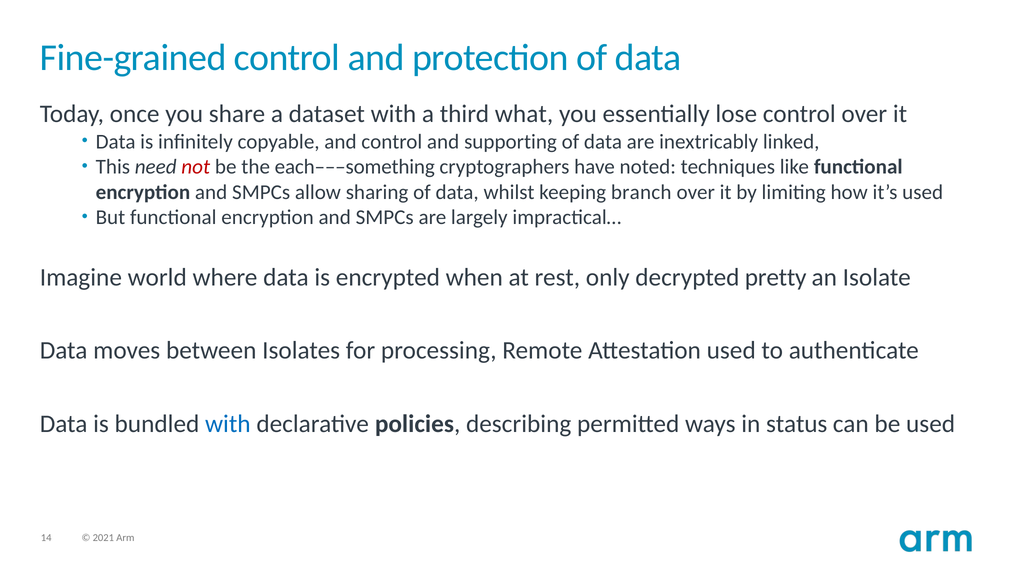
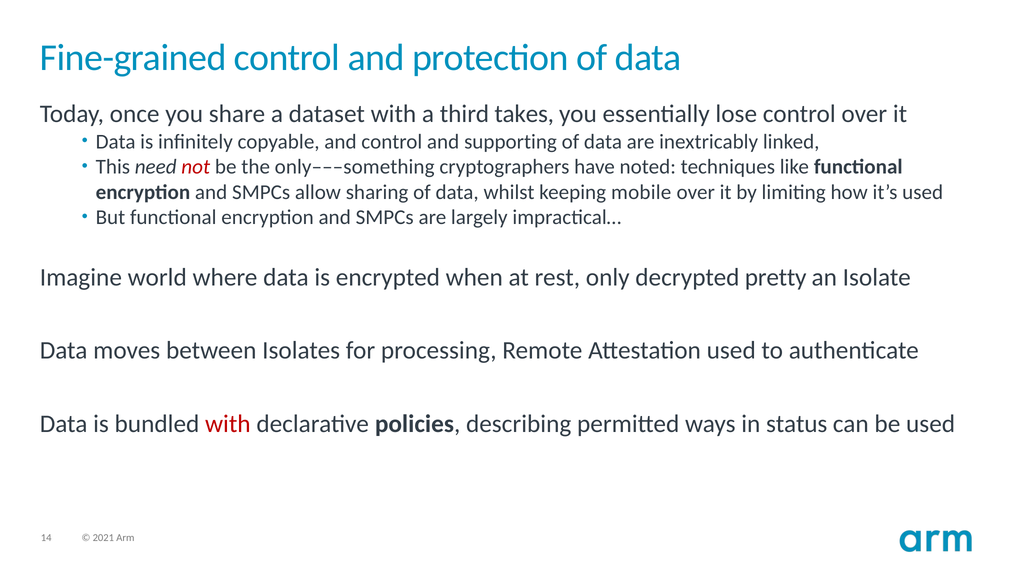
what: what -> takes
each–––something: each–––something -> only–––something
branch: branch -> mobile
with at (228, 424) colour: blue -> red
